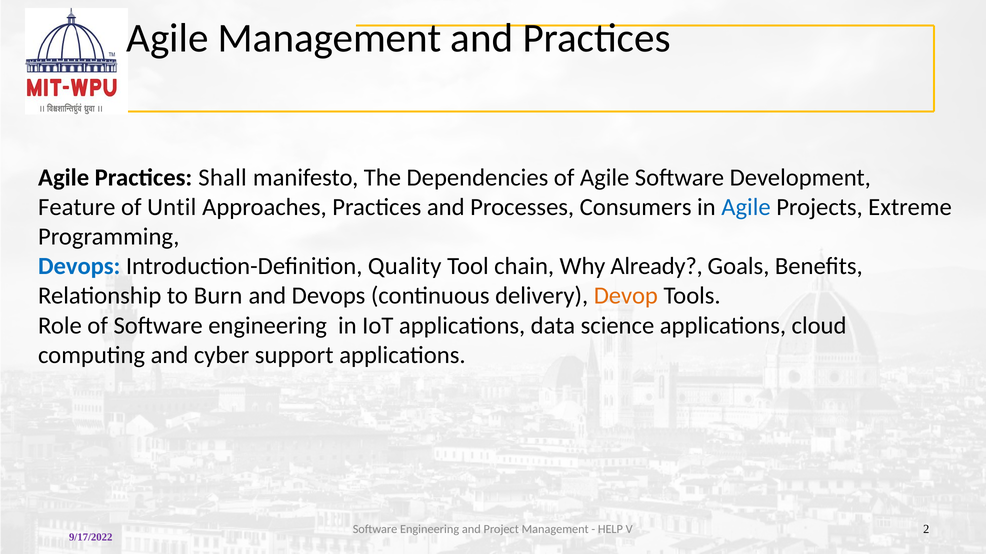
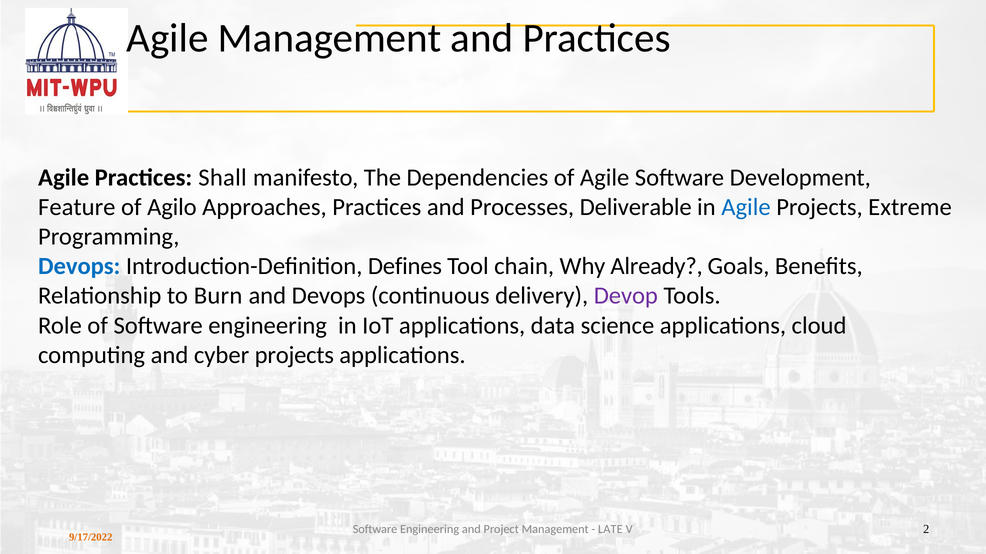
Until: Until -> Agilo
Consumers: Consumers -> Deliverable
Quality: Quality -> Defines
Devop colour: orange -> purple
cyber support: support -> projects
HELP: HELP -> LATE
9/17/2022 colour: purple -> orange
